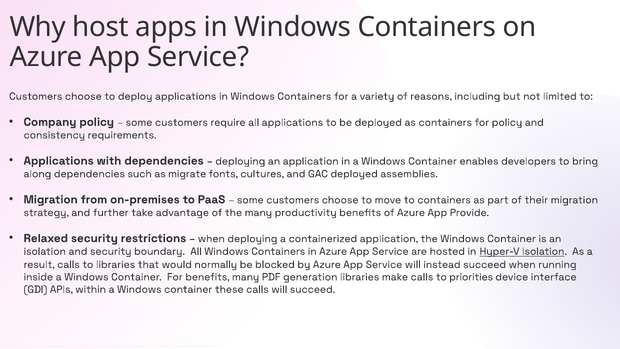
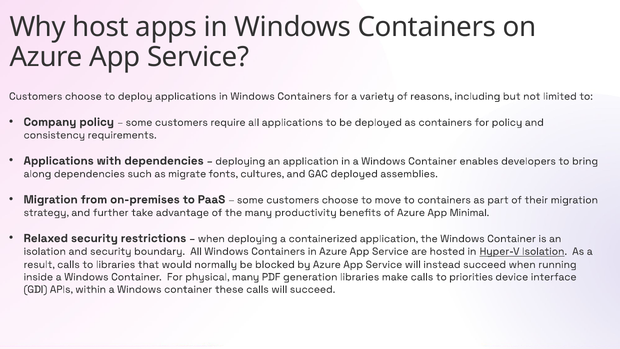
Provide: Provide -> Minimal
For benefits: benefits -> physical
